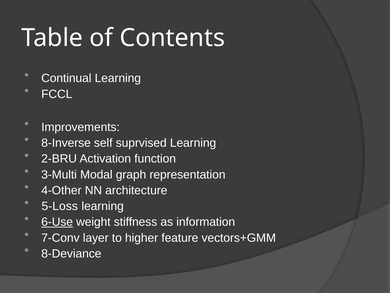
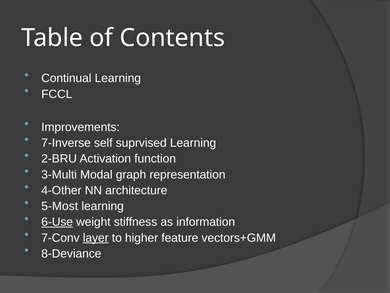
8-Inverse: 8-Inverse -> 7-Inverse
5-Loss: 5-Loss -> 5-Most
layer underline: none -> present
